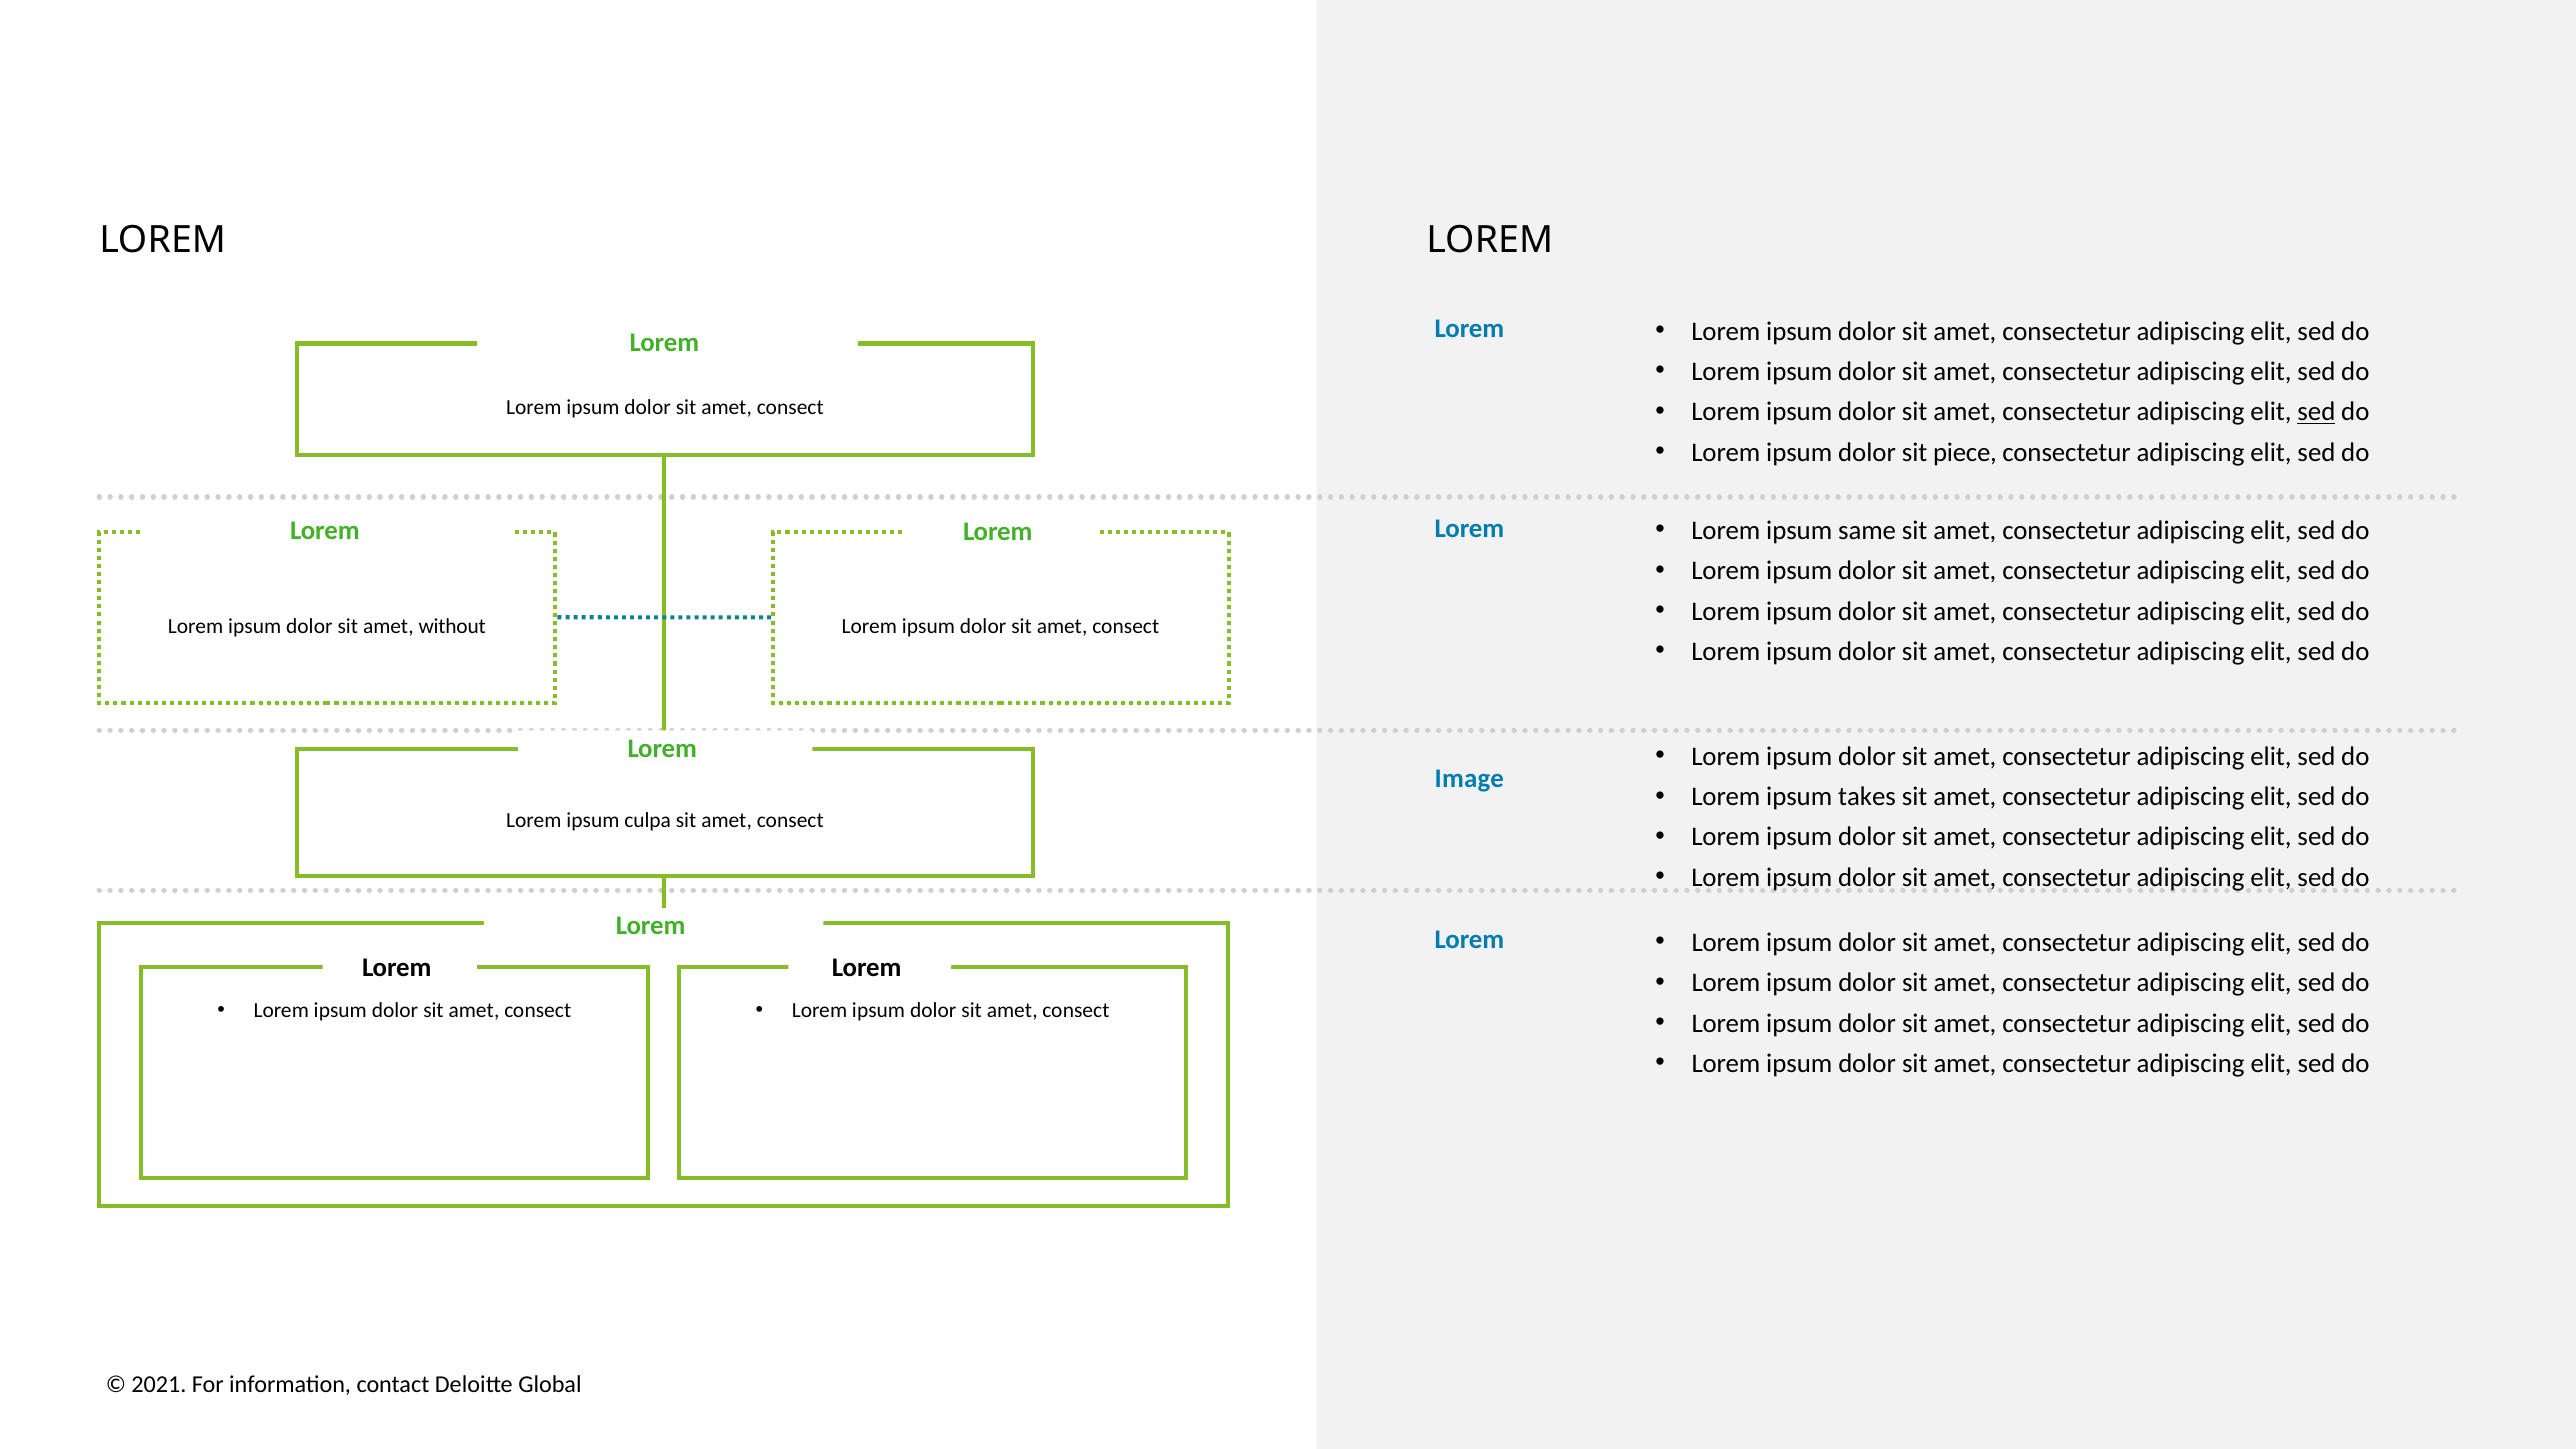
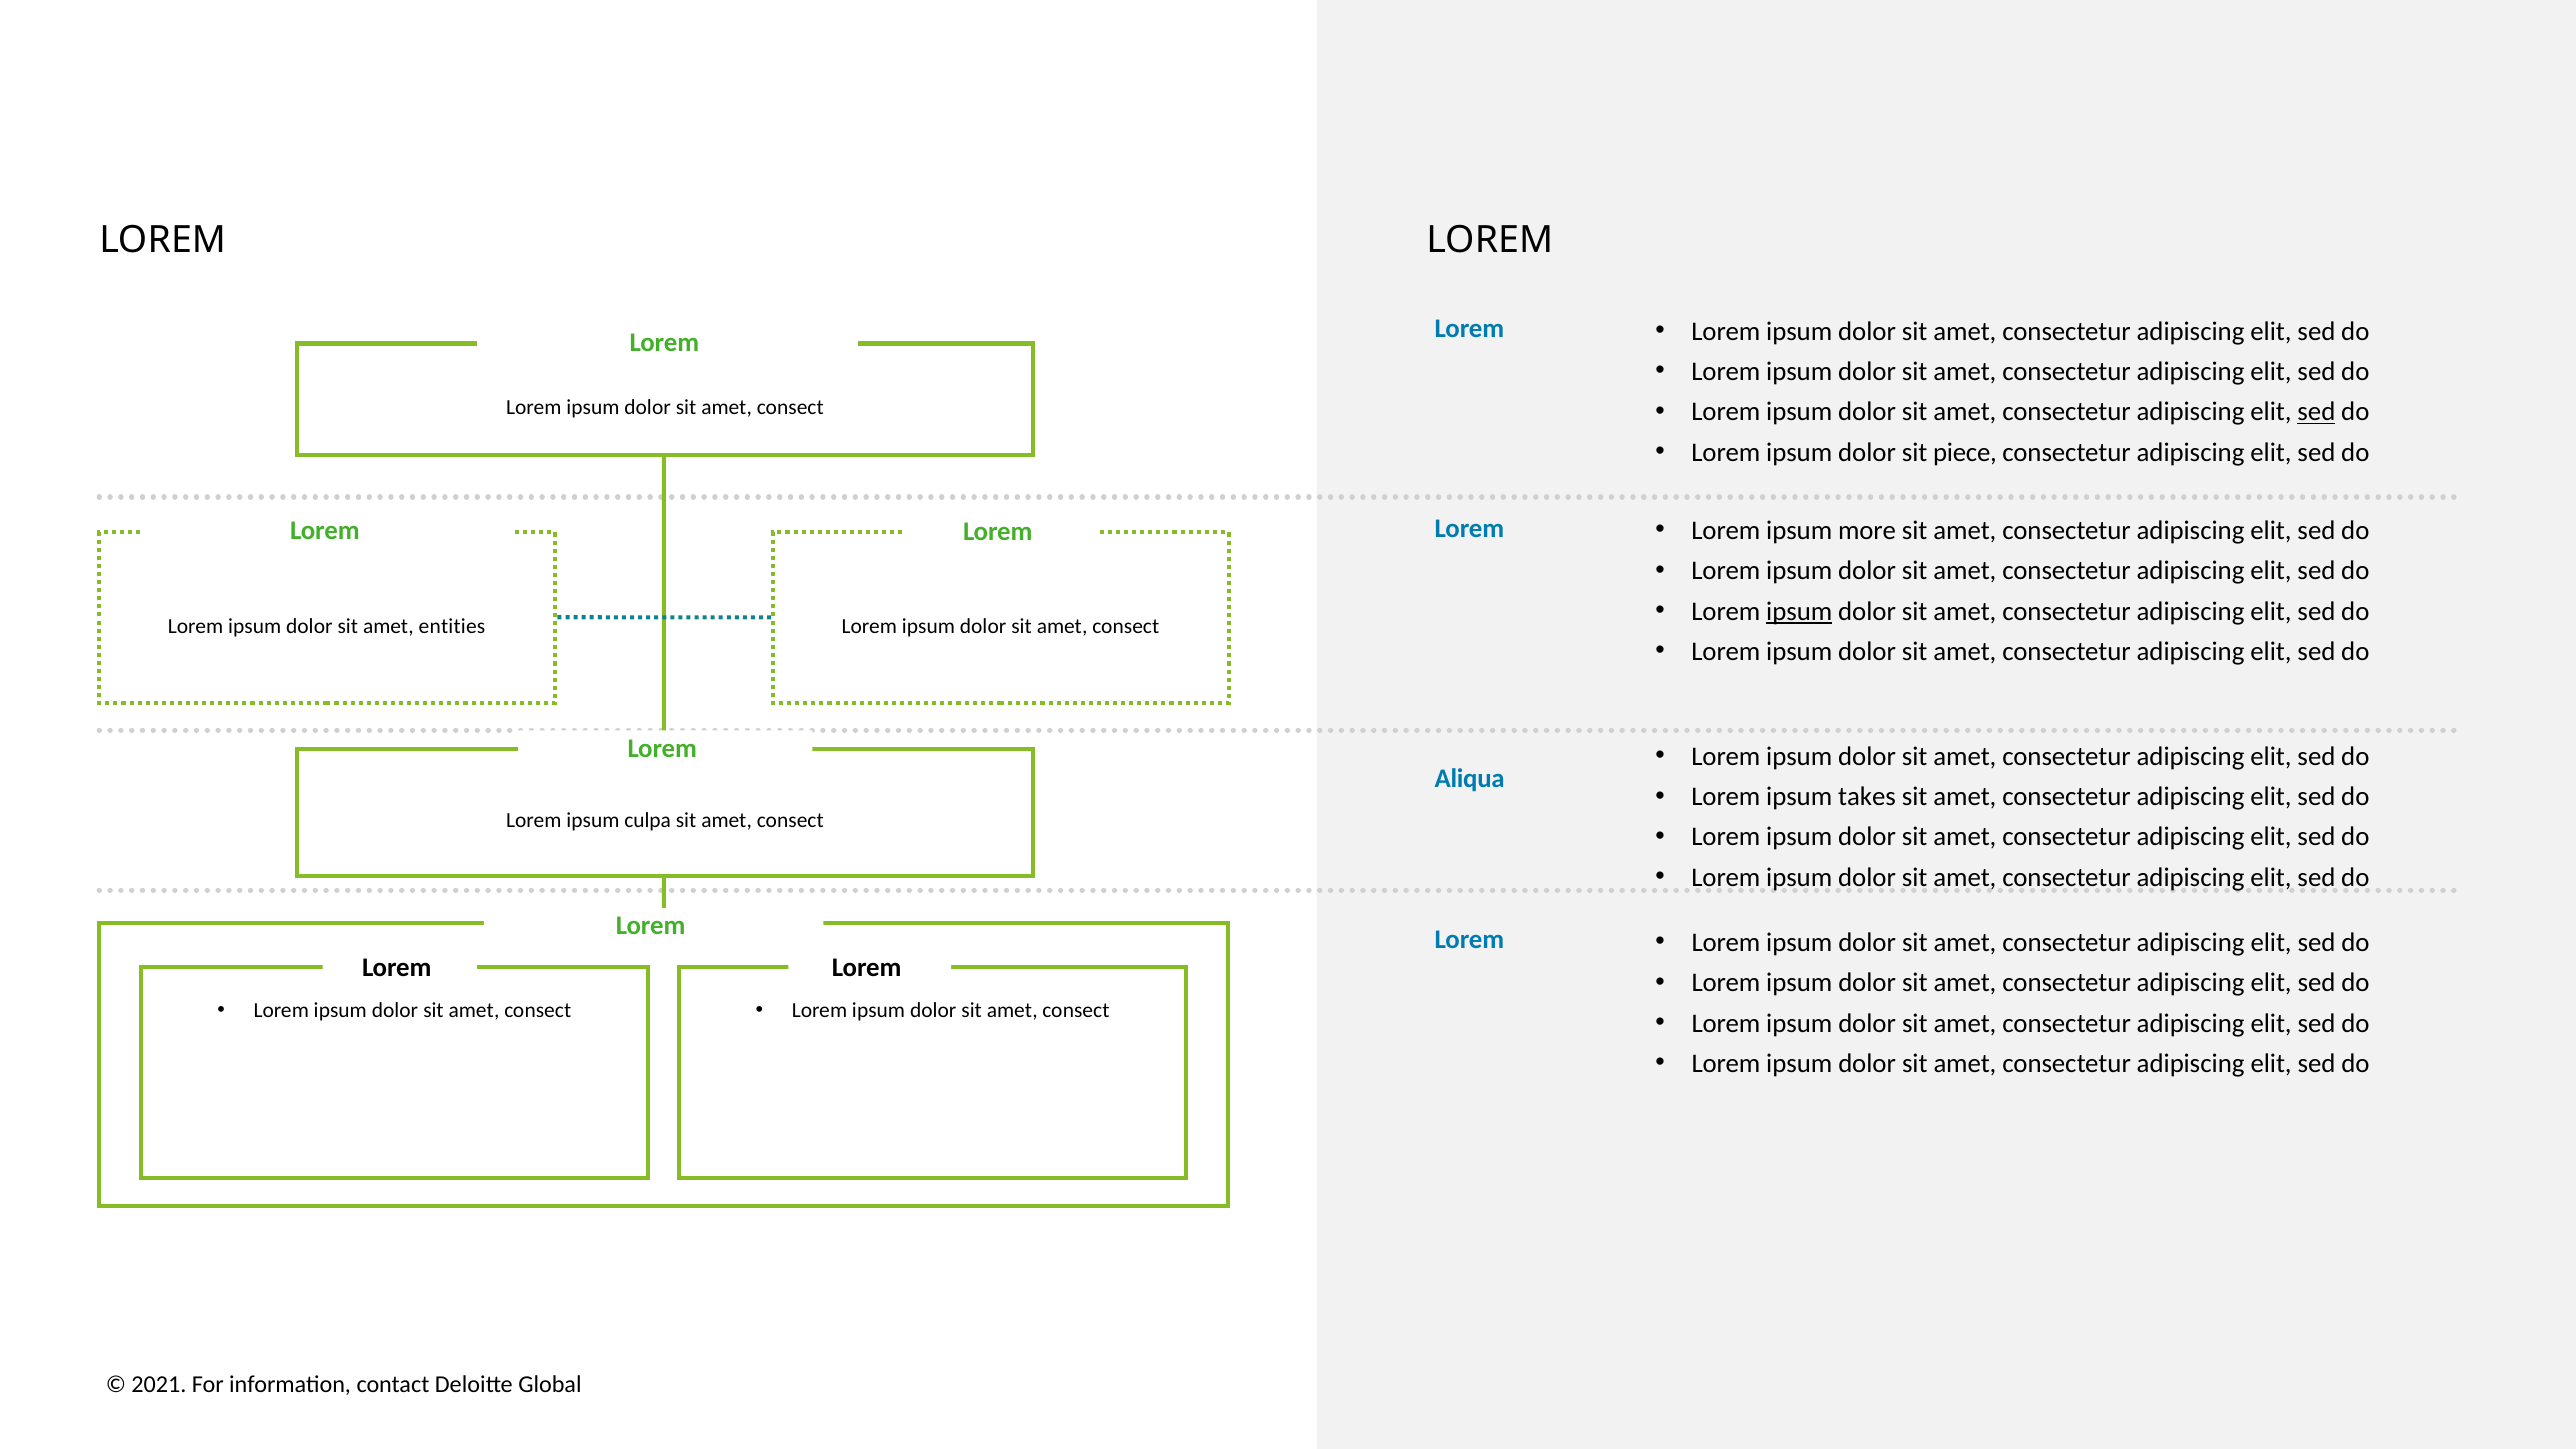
same: same -> more
ipsum at (1799, 611) underline: none -> present
without: without -> entities
Image: Image -> Aliqua
